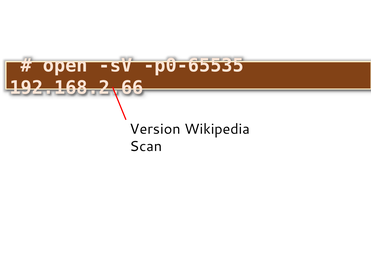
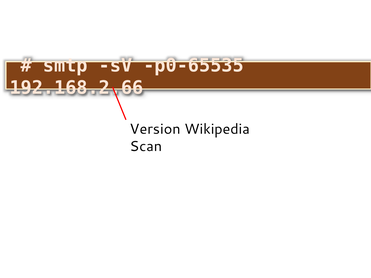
open: open -> smtp
